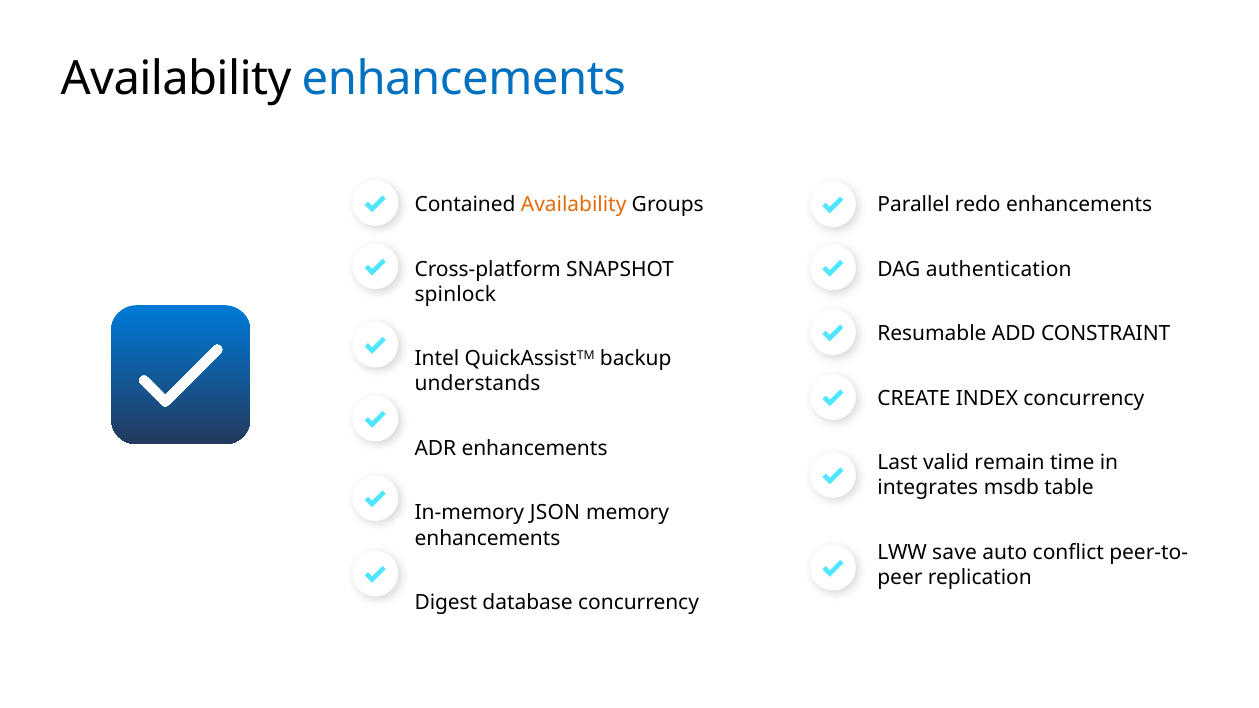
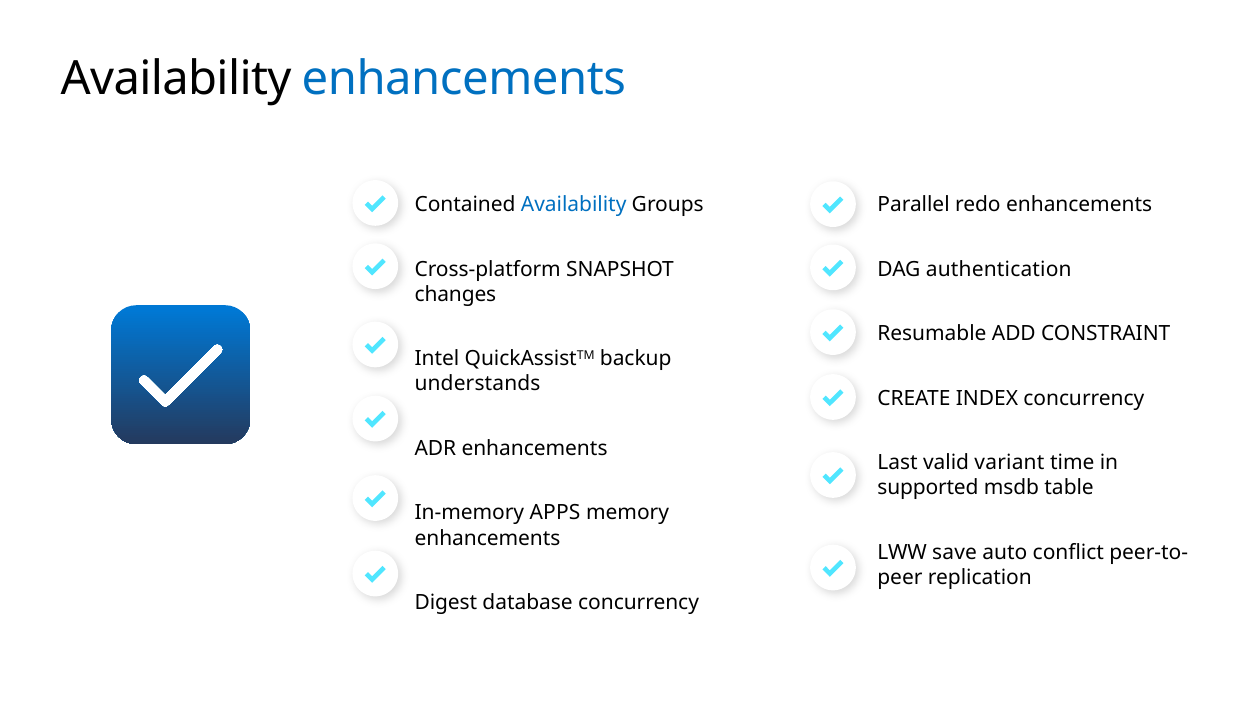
Availability at (574, 205) colour: orange -> blue
spinlock: spinlock -> changes
remain: remain -> variant
integrates: integrates -> supported
JSON: JSON -> APPS
